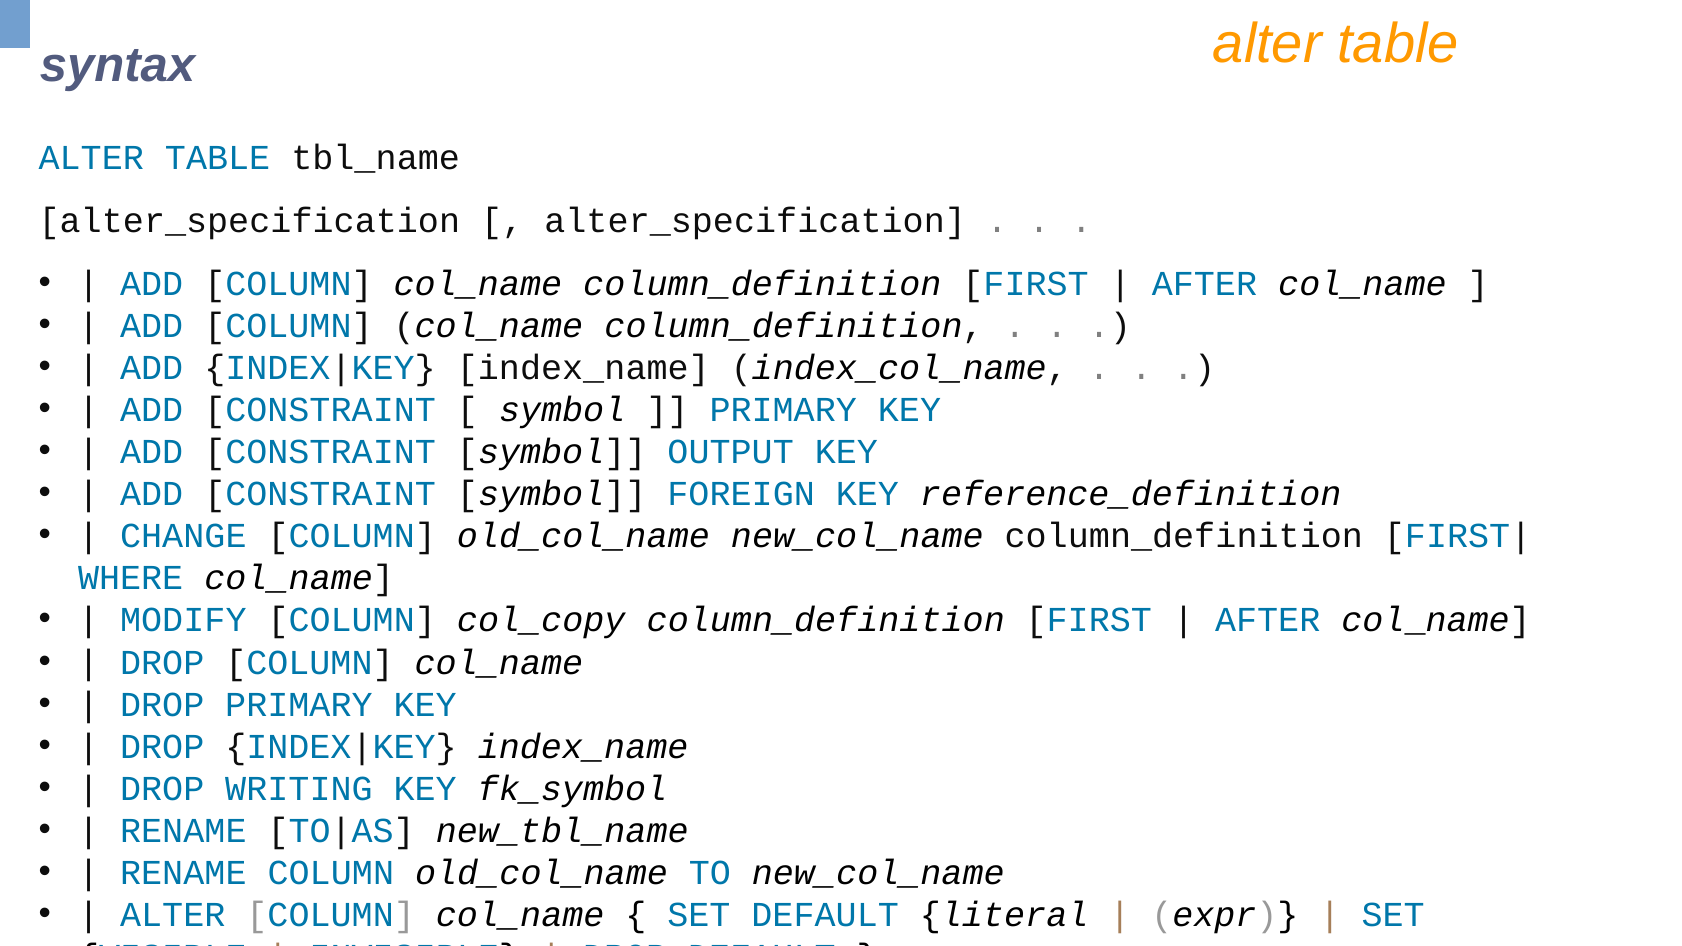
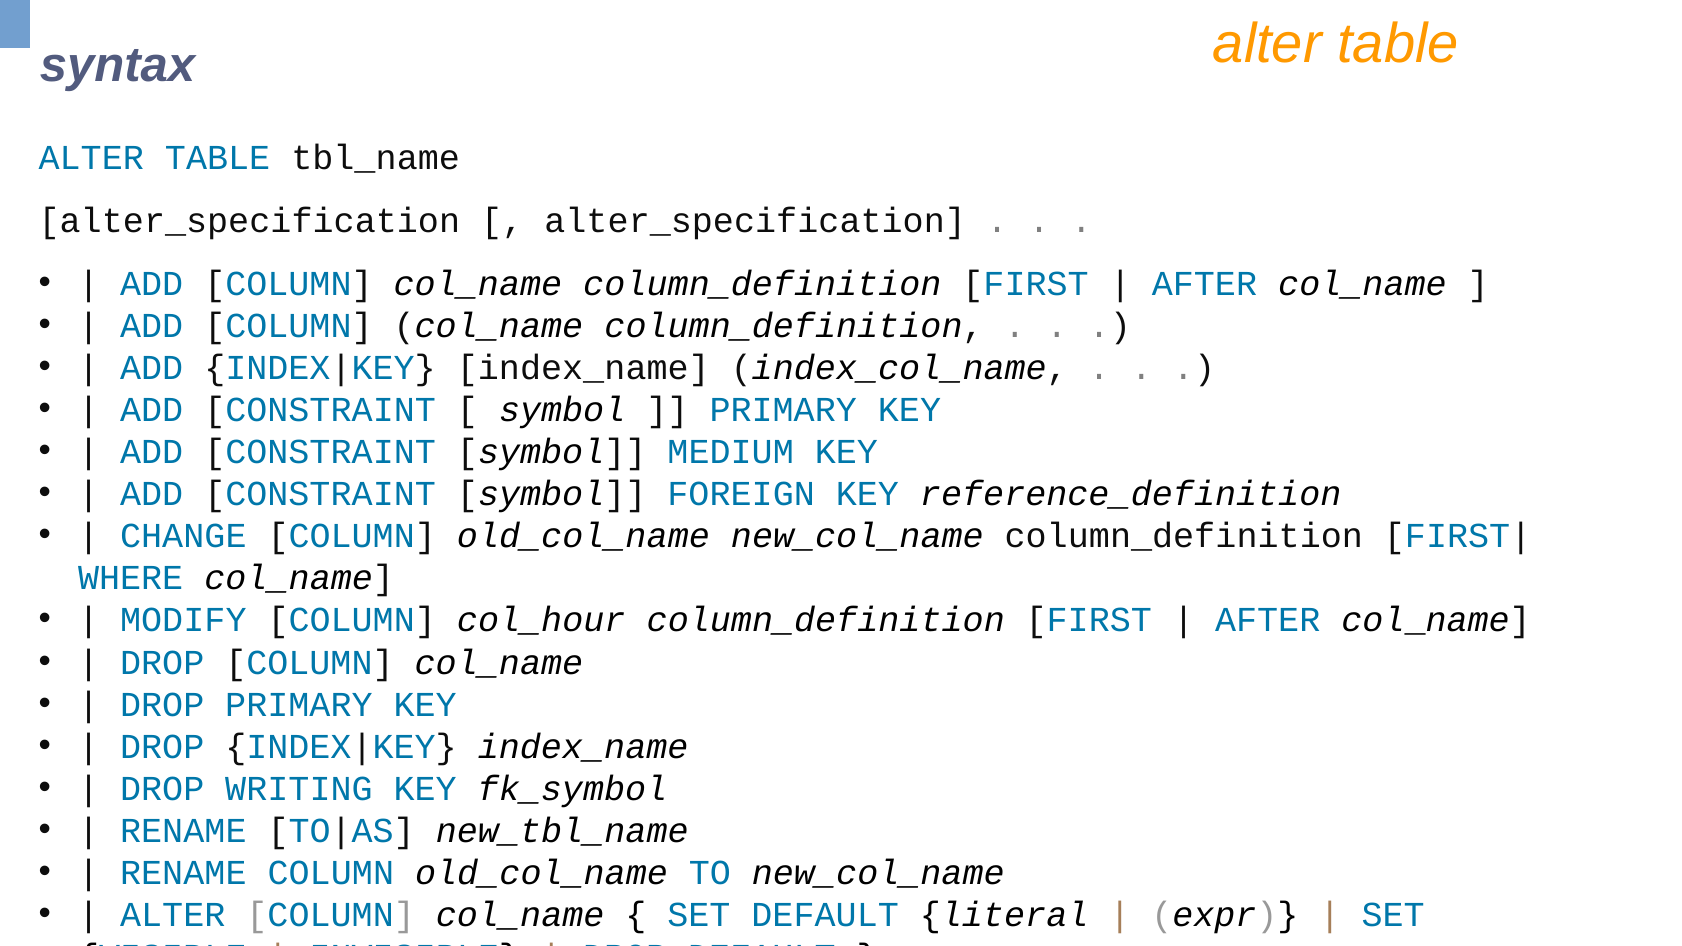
OUTPUT: OUTPUT -> MEDIUM
col_copy: col_copy -> col_hour
